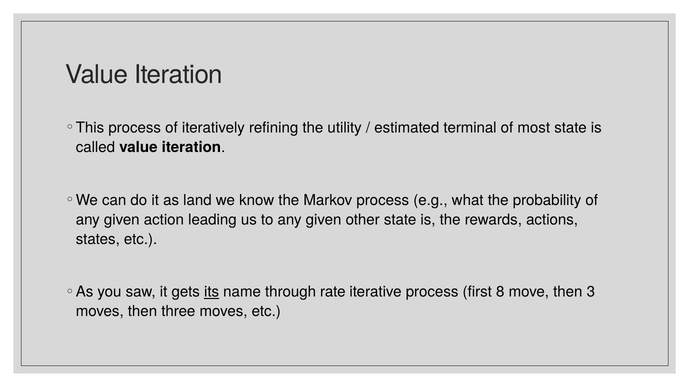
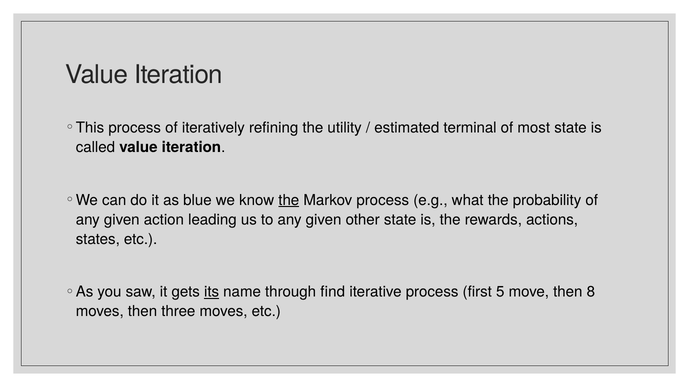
land: land -> blue
the at (289, 200) underline: none -> present
rate: rate -> find
8: 8 -> 5
3: 3 -> 8
